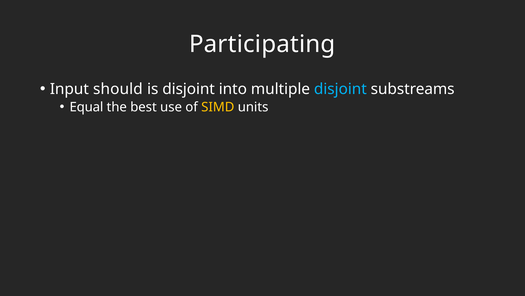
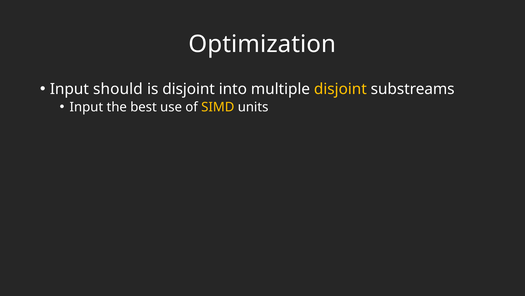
Participating: Participating -> Optimization
disjoint at (340, 89) colour: light blue -> yellow
Equal at (86, 107): Equal -> Input
